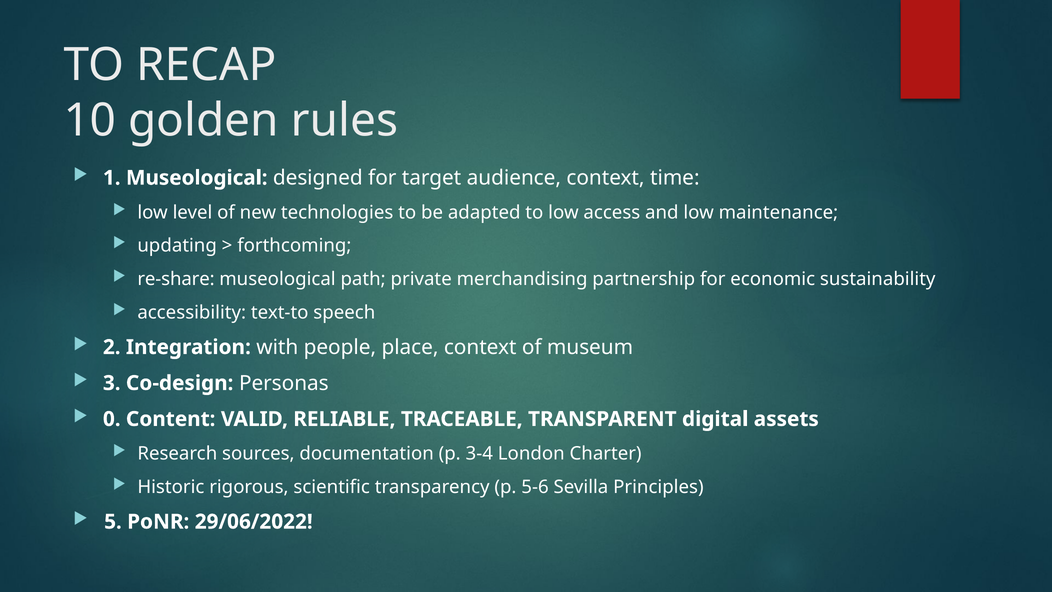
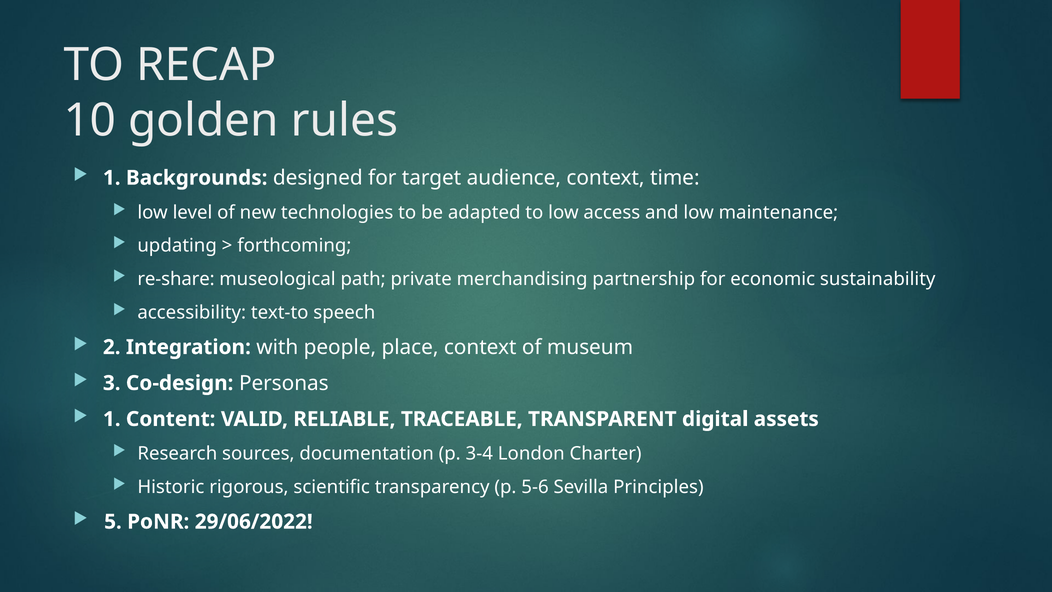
1 Museological: Museological -> Backgrounds
0 at (112, 419): 0 -> 1
